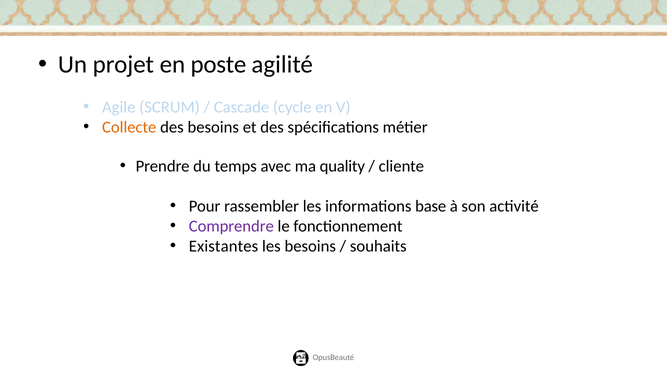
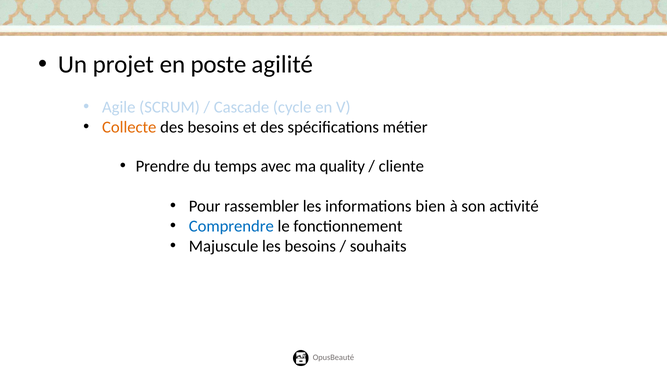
base: base -> bien
Comprendre colour: purple -> blue
Existantes: Existantes -> Majuscule
